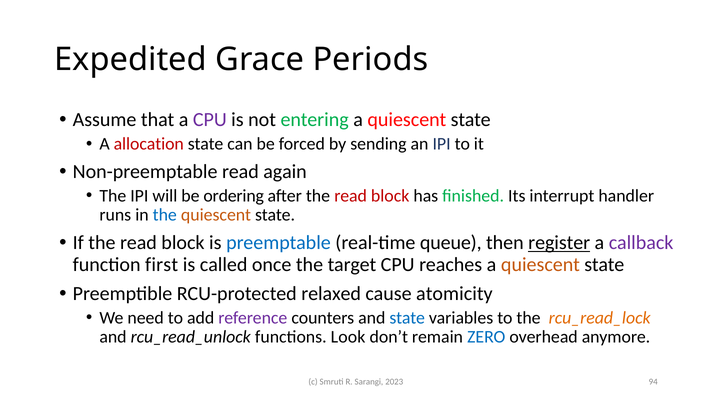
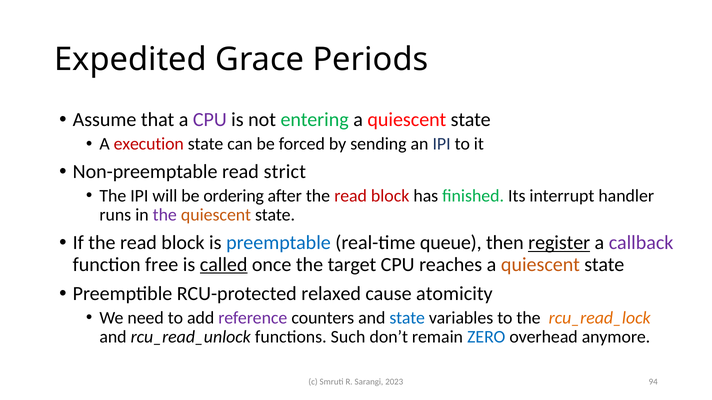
allocation: allocation -> execution
again: again -> strict
the at (165, 215) colour: blue -> purple
first: first -> free
called underline: none -> present
Look: Look -> Such
